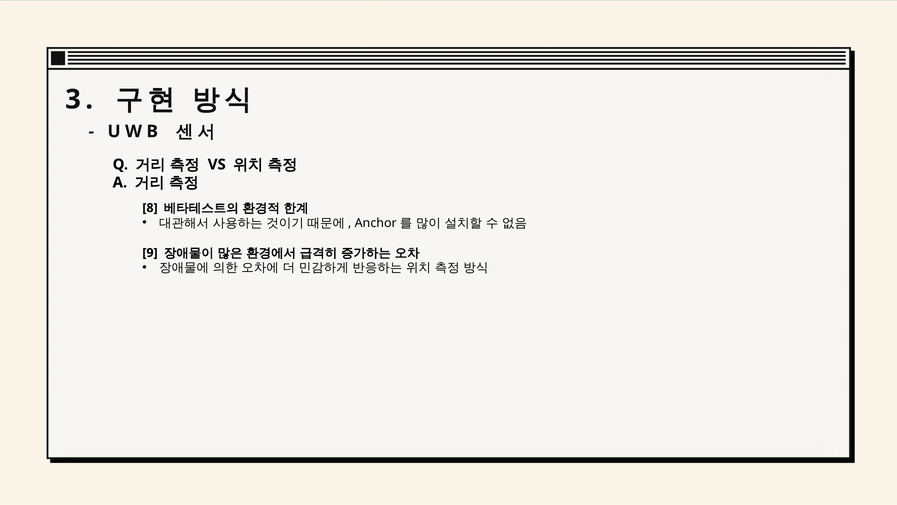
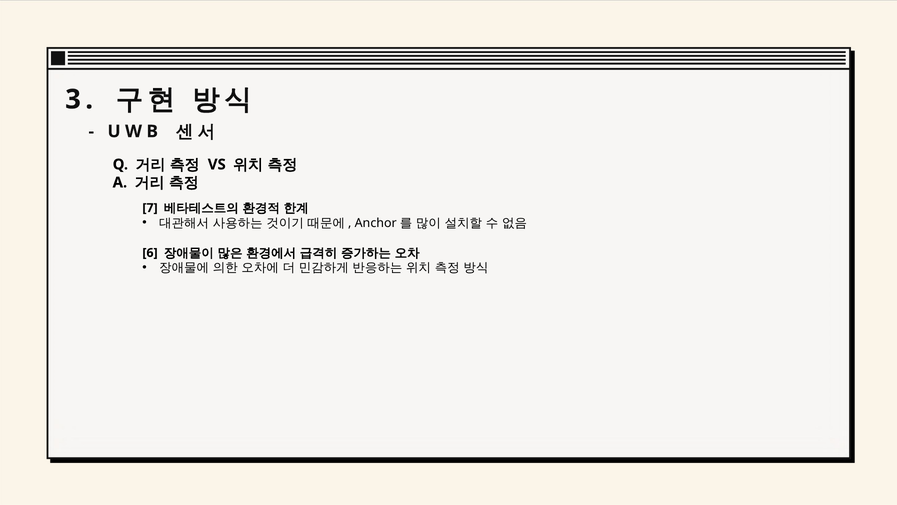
8: 8 -> 7
9: 9 -> 6
